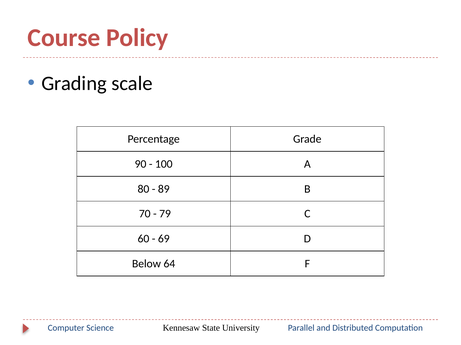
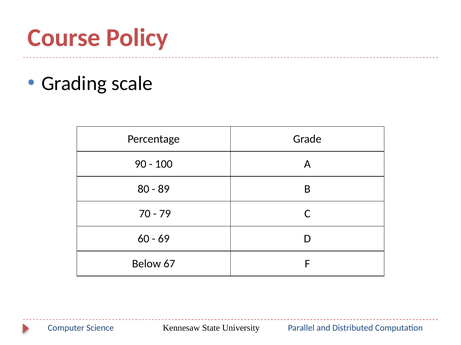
64: 64 -> 67
